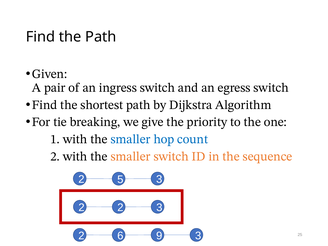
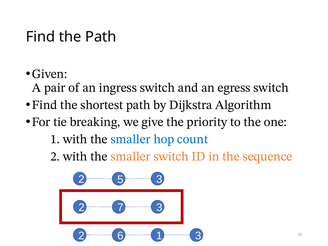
2 2: 2 -> 7
6 9: 9 -> 1
